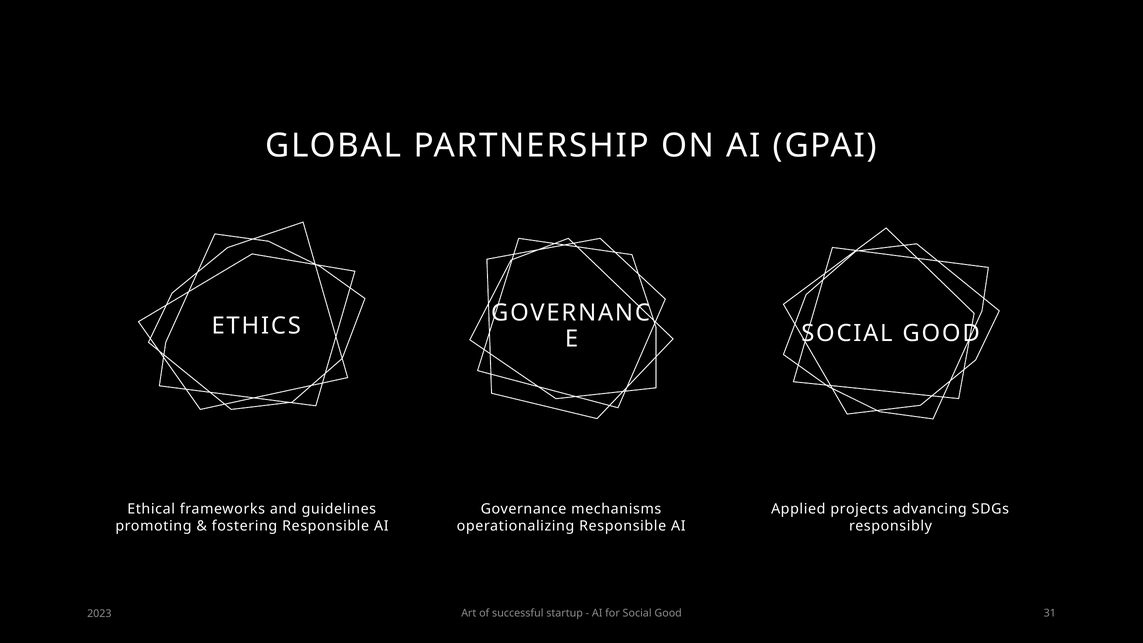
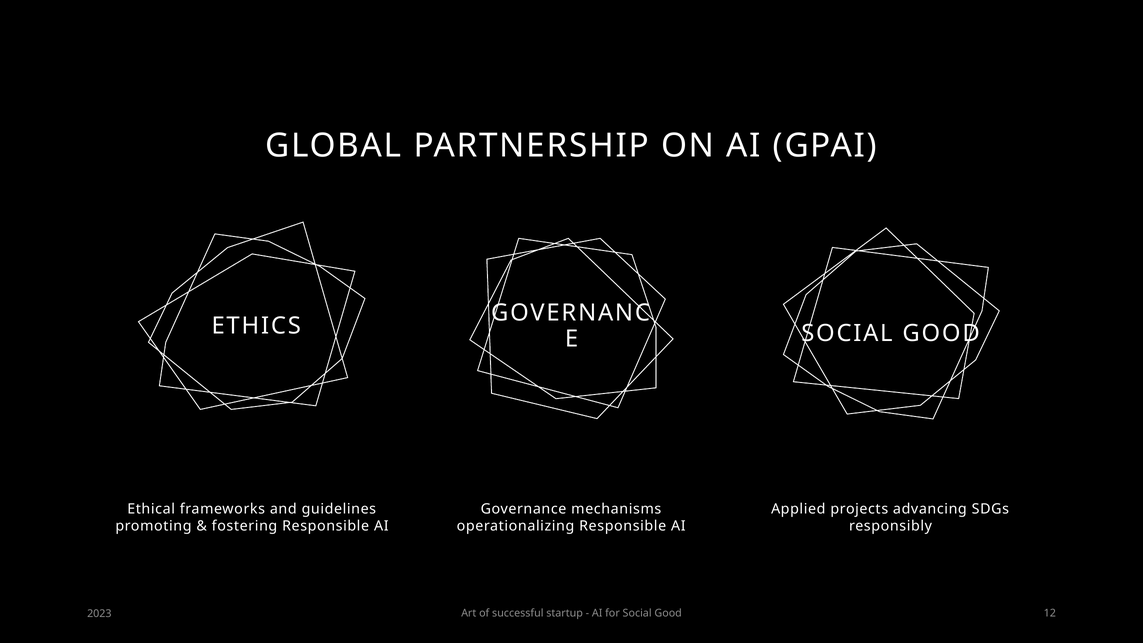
31: 31 -> 12
